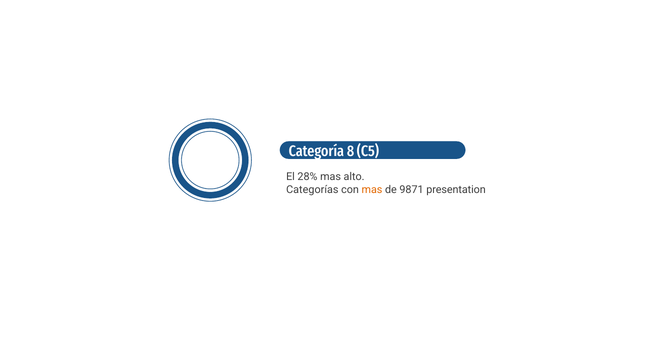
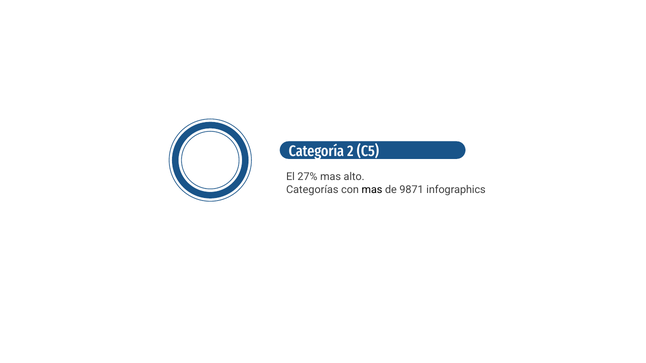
8: 8 -> 2
28%: 28% -> 27%
mas at (372, 190) colour: orange -> black
presentation: presentation -> infographics
